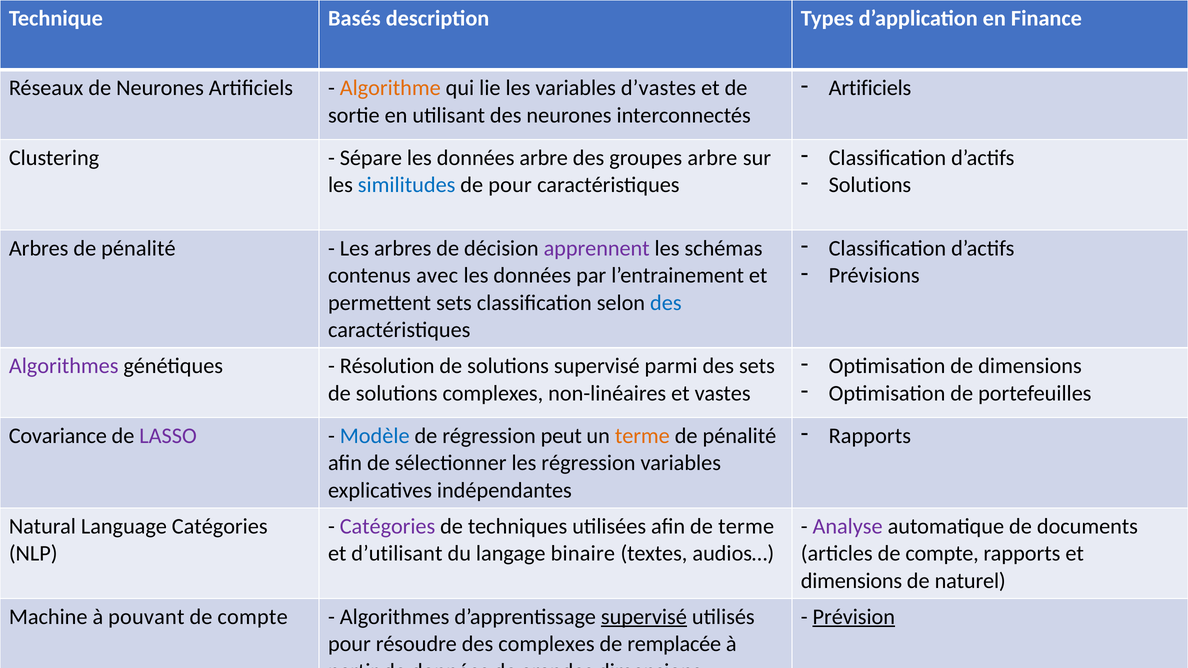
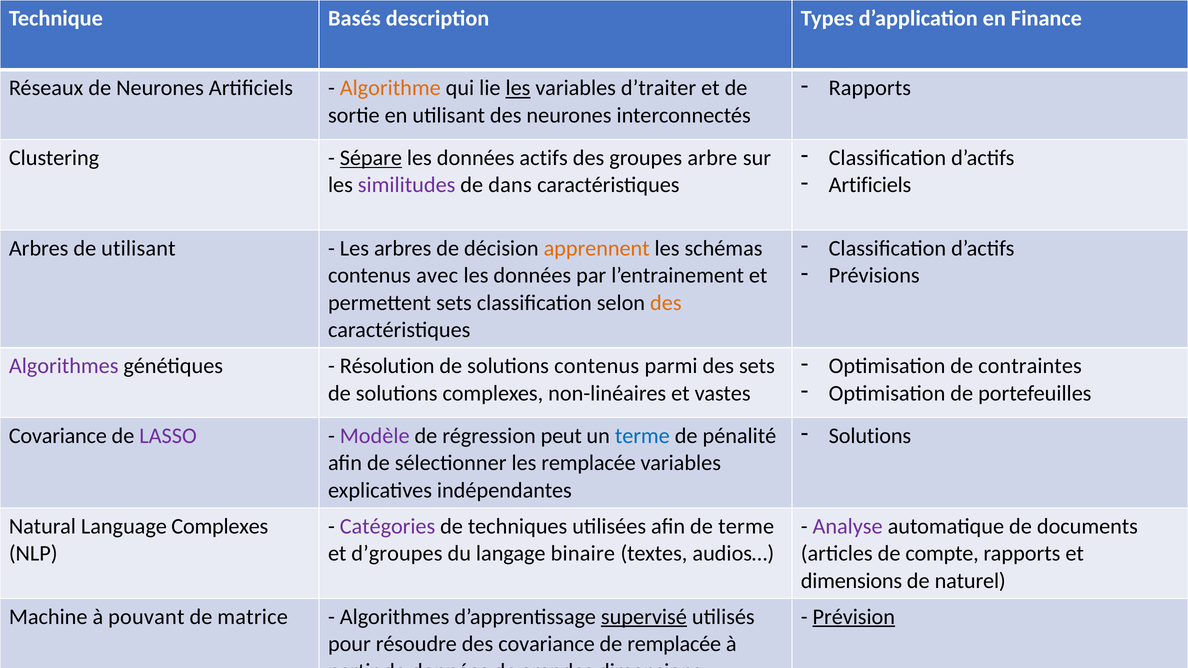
Artificiels at (870, 88): Artificiels -> Rapports
les at (518, 88) underline: none -> present
d’vastes: d’vastes -> d’traiter
Sépare underline: none -> present
données arbre: arbre -> actifs
Solutions at (870, 185): Solutions -> Artificiels
similitudes colour: blue -> purple
de pour: pour -> dans
Arbres de pénalité: pénalité -> utilisant
apprennent colour: purple -> orange
des at (666, 303) colour: blue -> orange
de dimensions: dimensions -> contraintes
solutions supervisé: supervisé -> contenus
Rapports at (870, 436): Rapports -> Solutions
Modèle colour: blue -> purple
terme at (642, 436) colour: orange -> blue
les régression: régression -> remplacée
Language Catégories: Catégories -> Complexes
d’utilisant: d’utilisant -> d’groupes
compte at (253, 617): compte -> matrice
des complexes: complexes -> covariance
